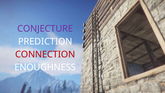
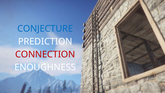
CONJECTURE colour: purple -> blue
